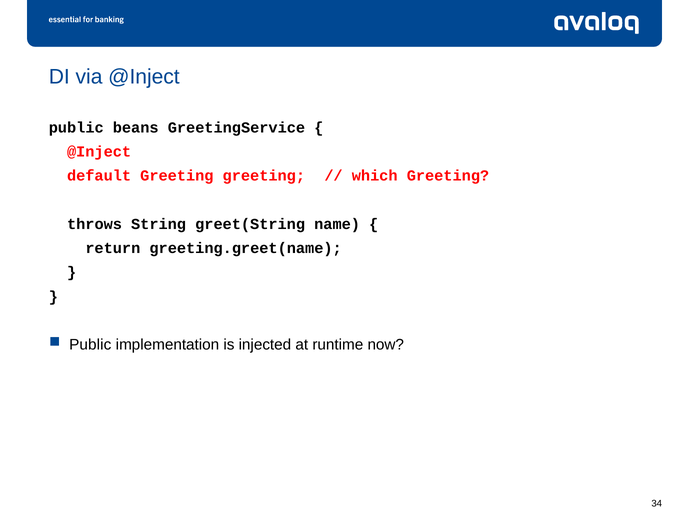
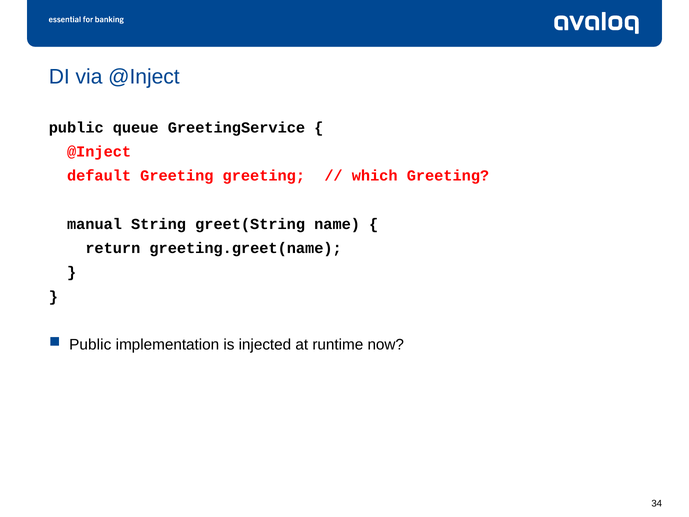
beans: beans -> queue
throws: throws -> manual
